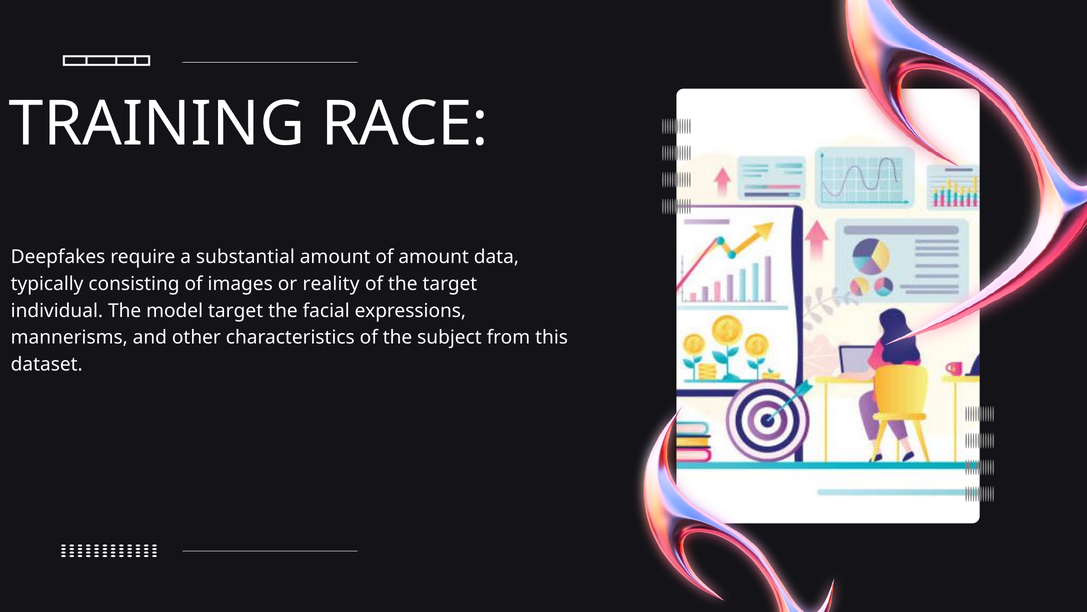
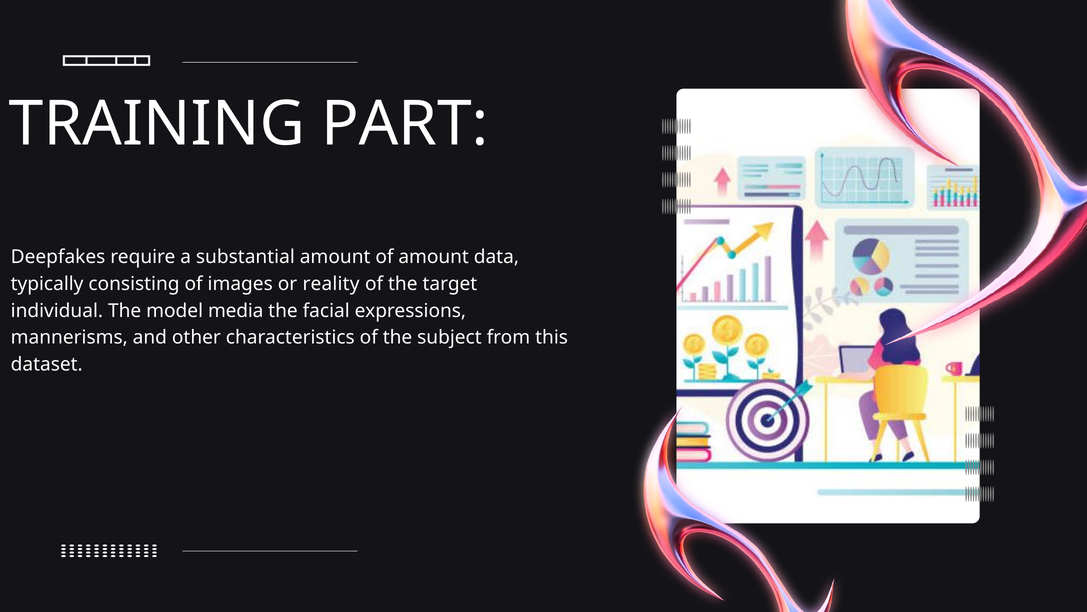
RACE: RACE -> PART
model target: target -> media
